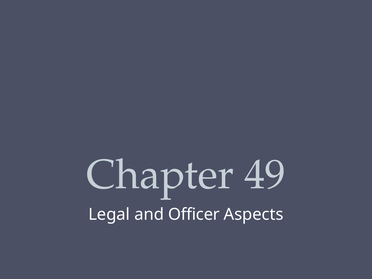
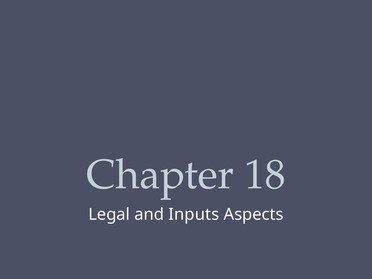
49: 49 -> 18
Officer: Officer -> Inputs
